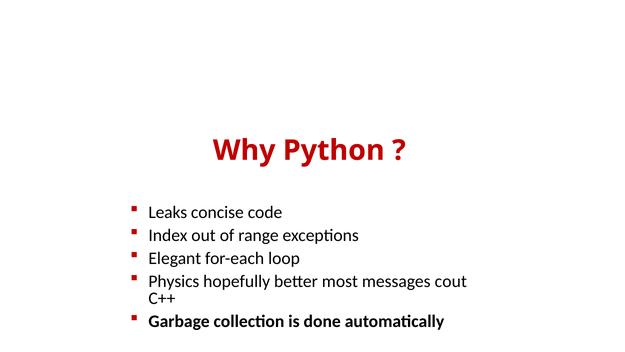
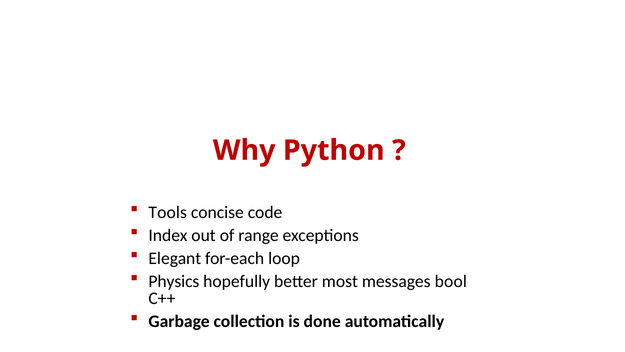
Leaks: Leaks -> Tools
cout: cout -> bool
